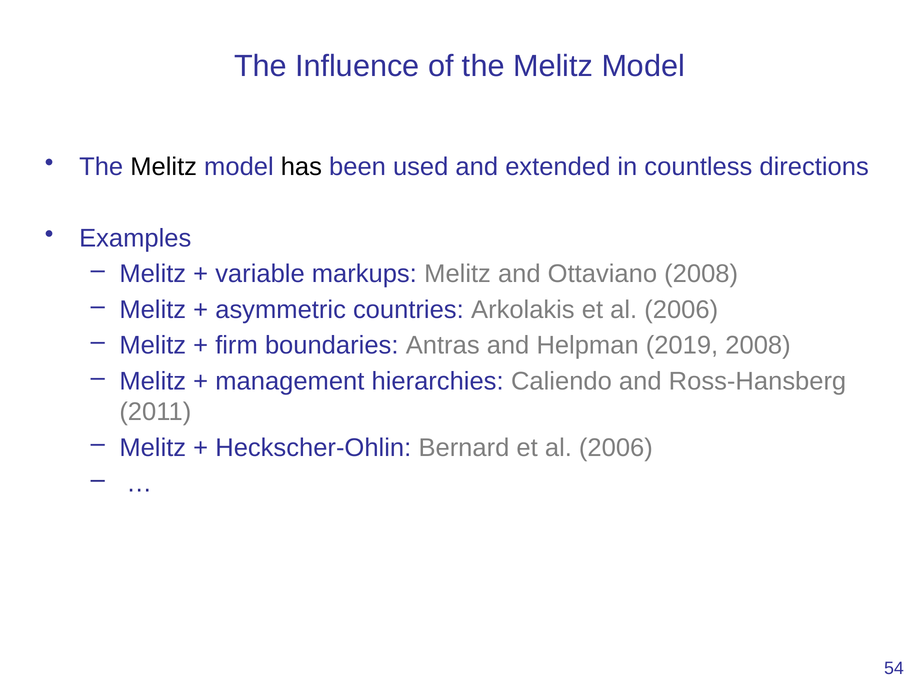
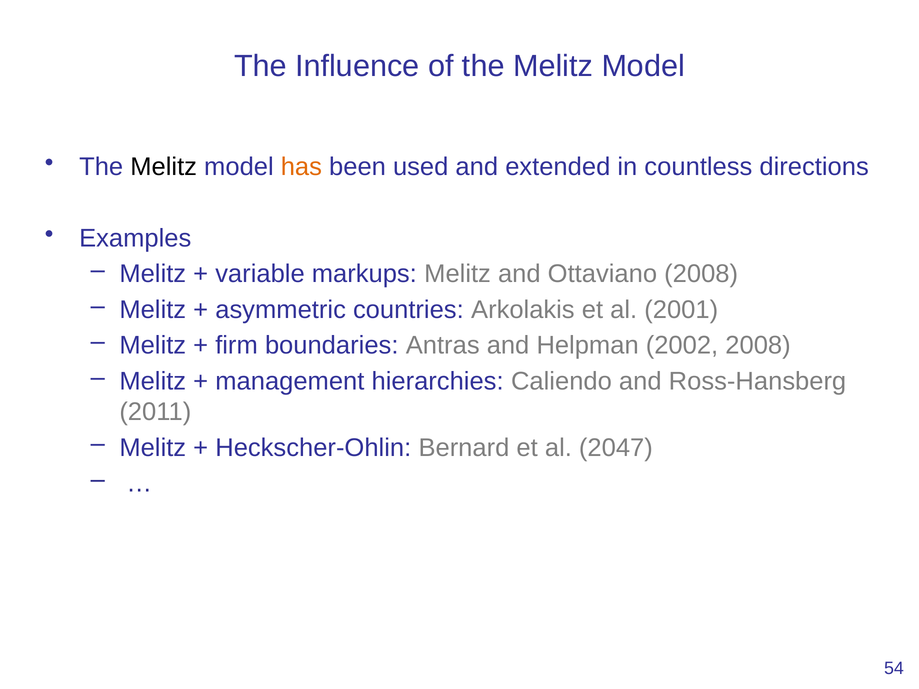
has colour: black -> orange
Arkolakis et al 2006: 2006 -> 2001
2019: 2019 -> 2002
Bernard et al 2006: 2006 -> 2047
